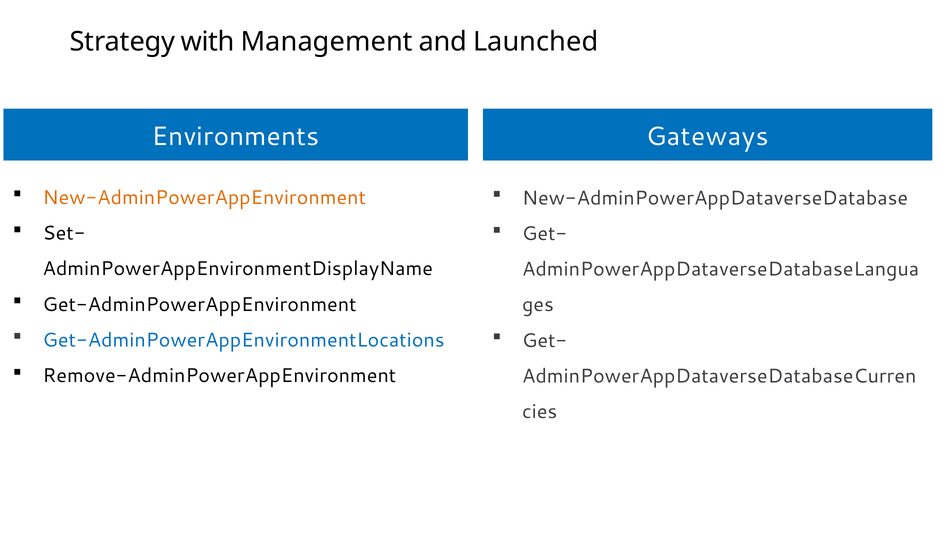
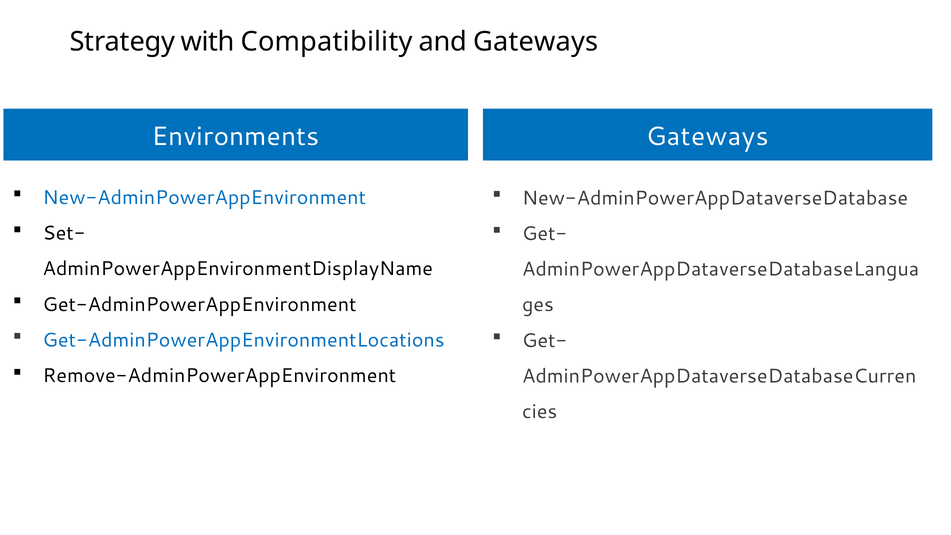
Management: Management -> Compatibility
and Launched: Launched -> Gateways
New-AdminPowerAppEnvironment colour: orange -> blue
